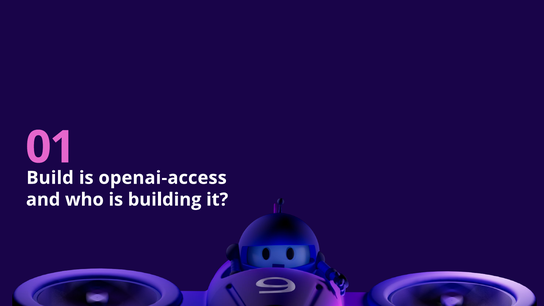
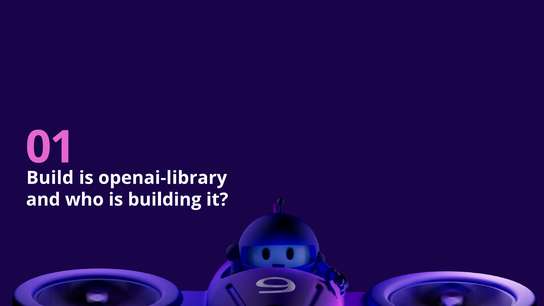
openai-access: openai-access -> openai-library
